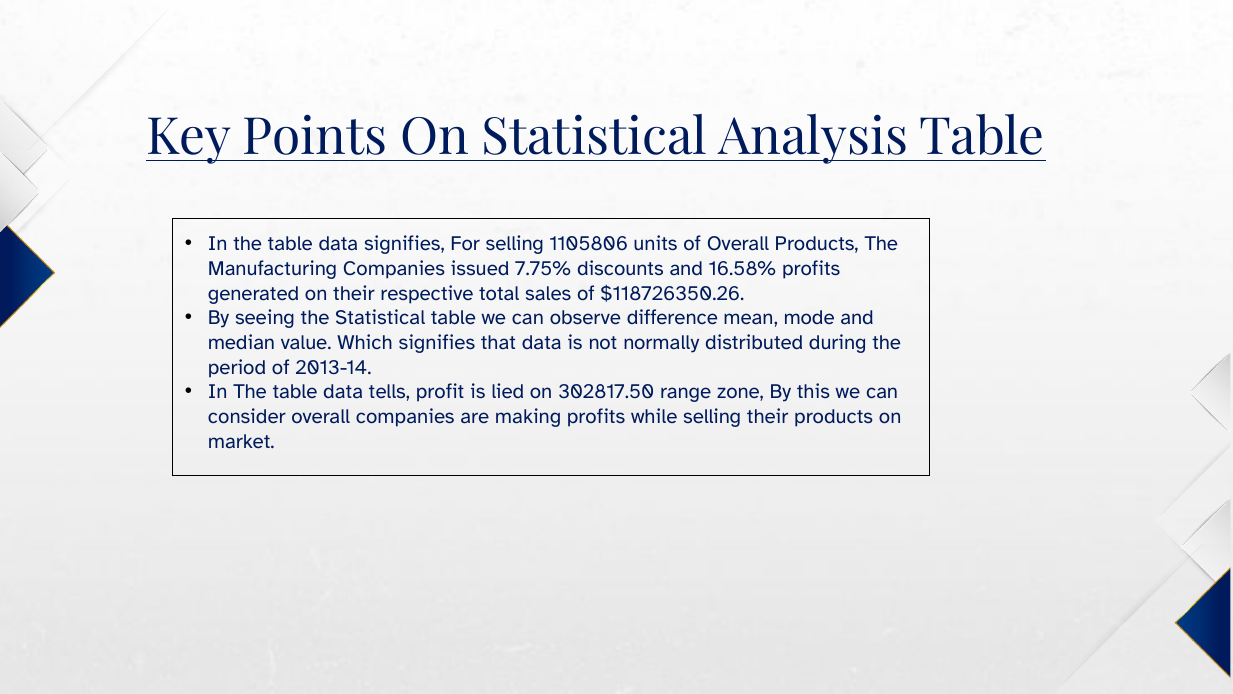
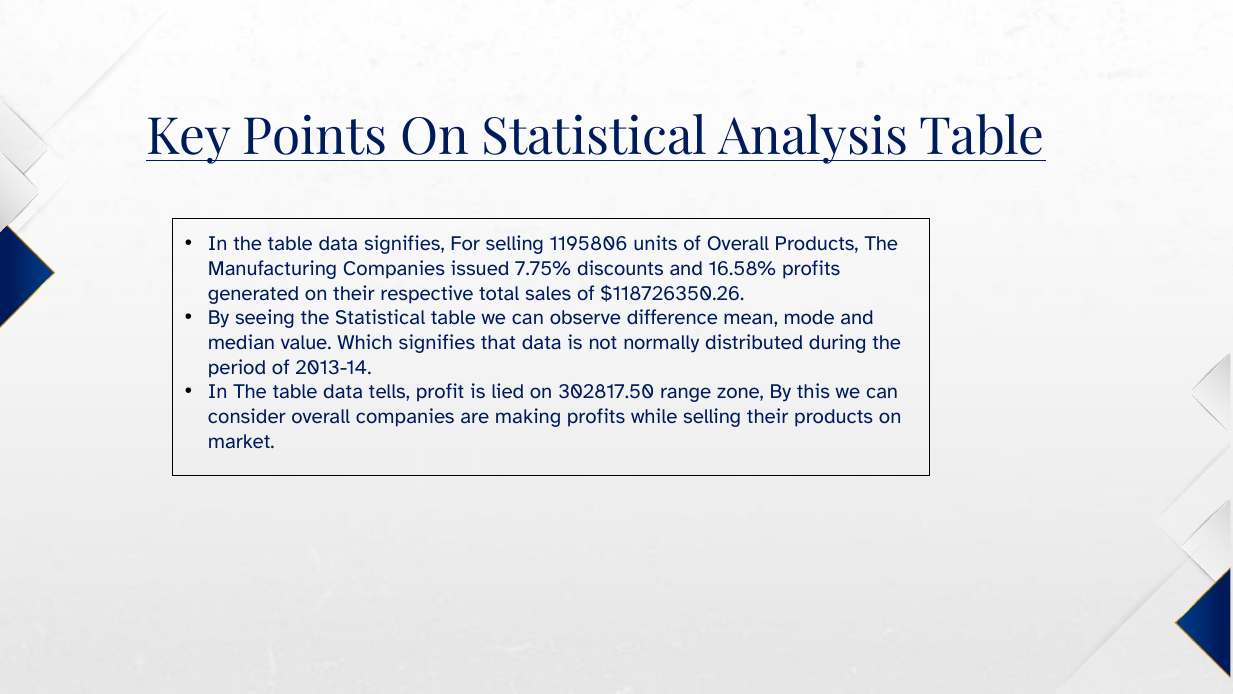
1105806: 1105806 -> 1195806
